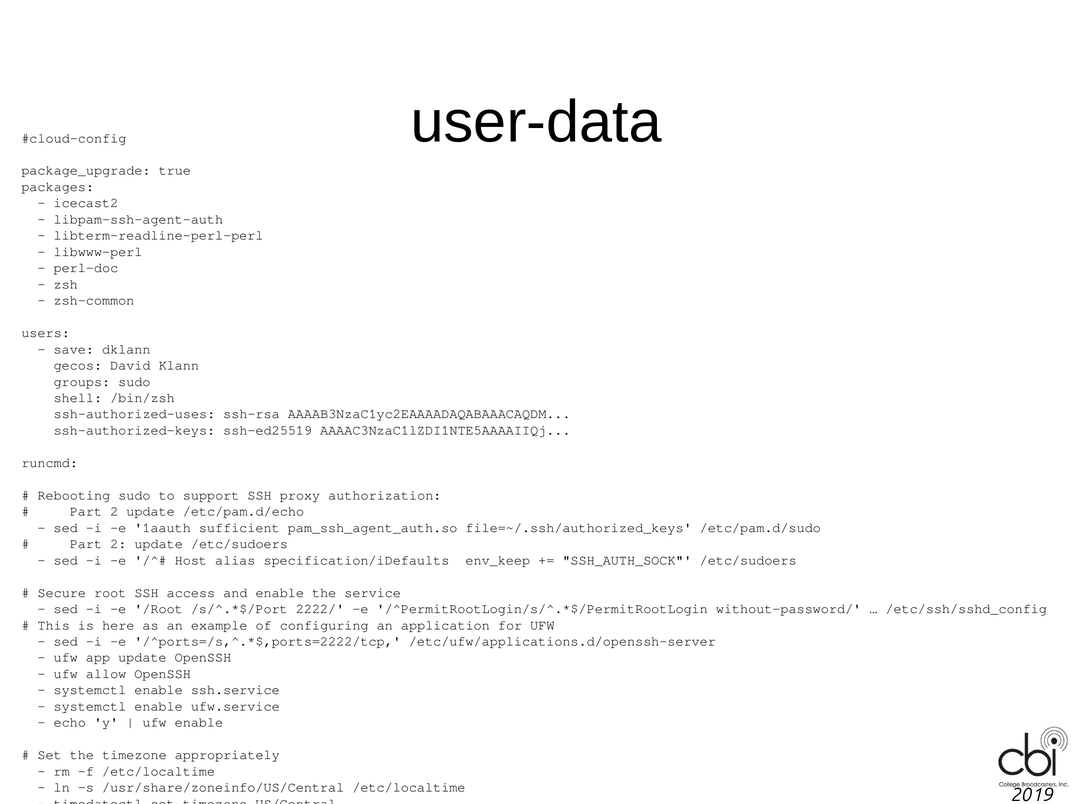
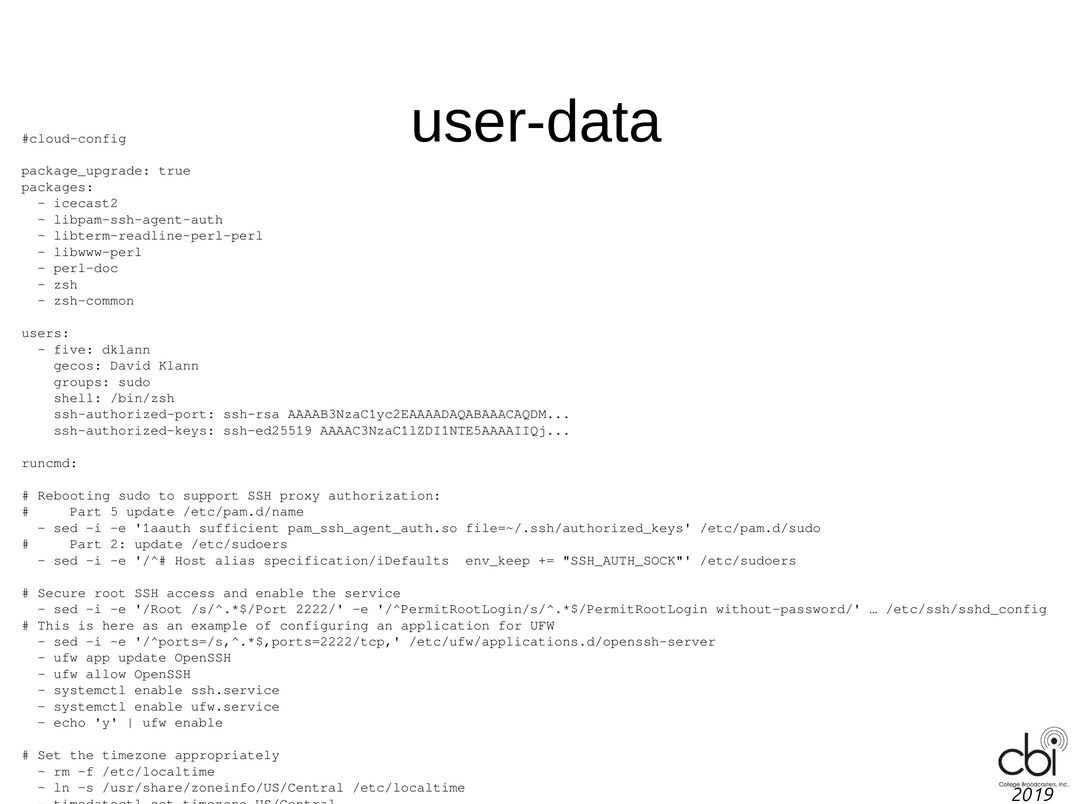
save: save -> five
ssh-authorized-uses: ssh-authorized-uses -> ssh-authorized-port
2 at (114, 512): 2 -> 5
/etc/pam.d/echo: /etc/pam.d/echo -> /etc/pam.d/name
